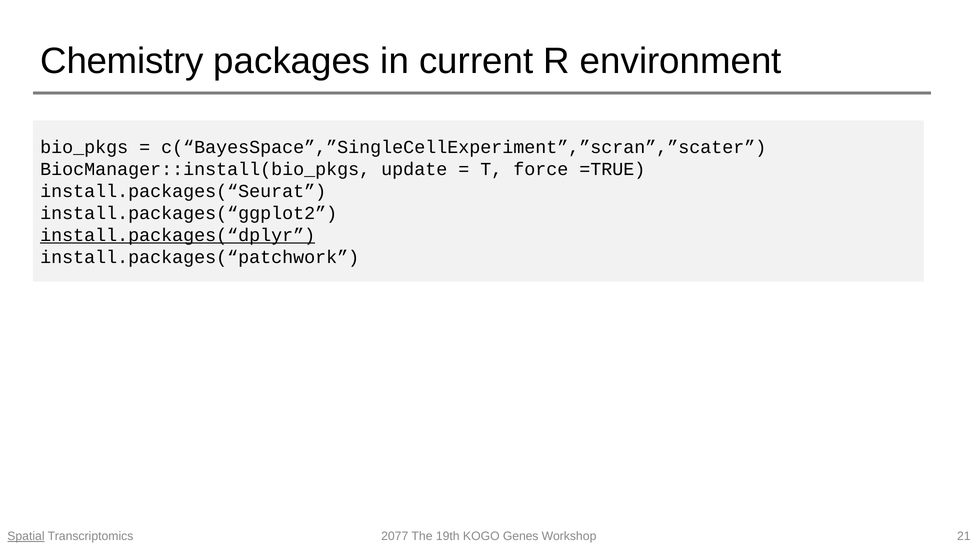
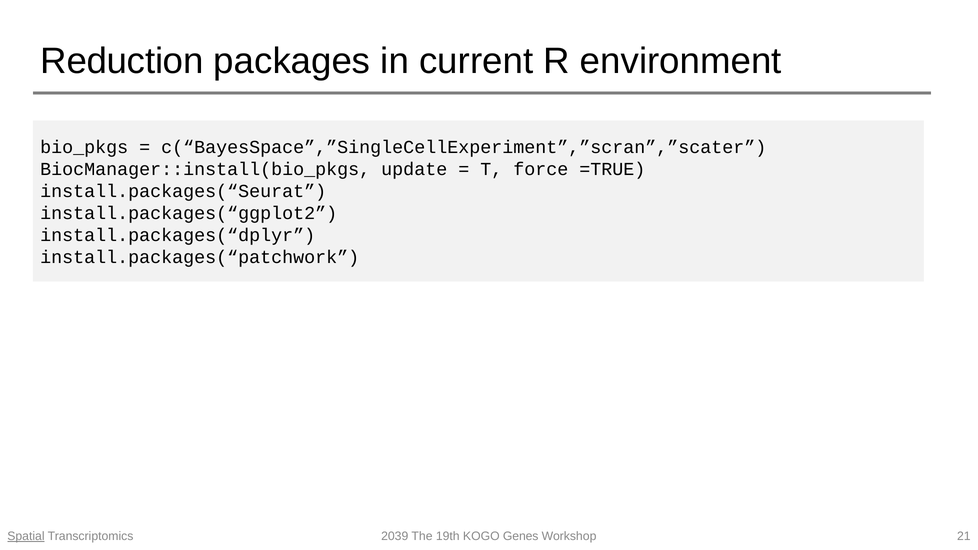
Chemistry: Chemistry -> Reduction
install.packages(“dplyr underline: present -> none
2077: 2077 -> 2039
